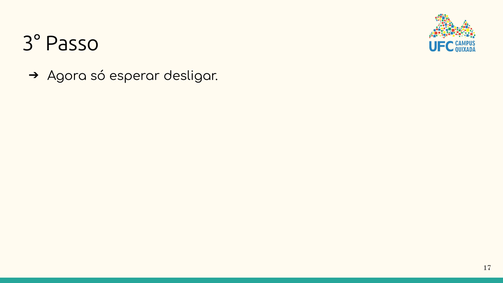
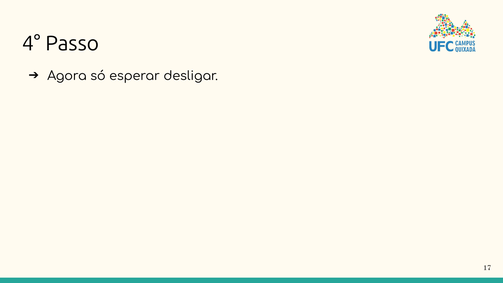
3°: 3° -> 4°
